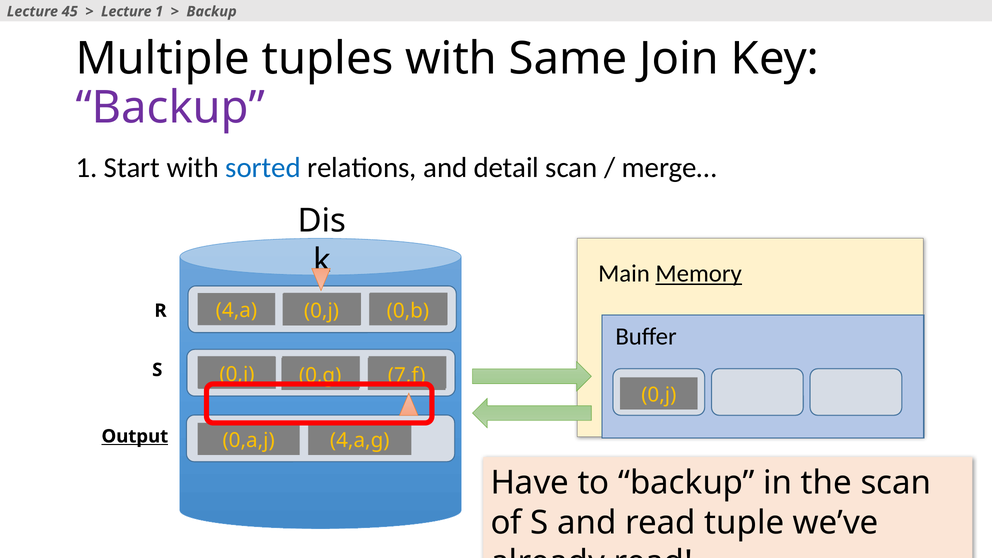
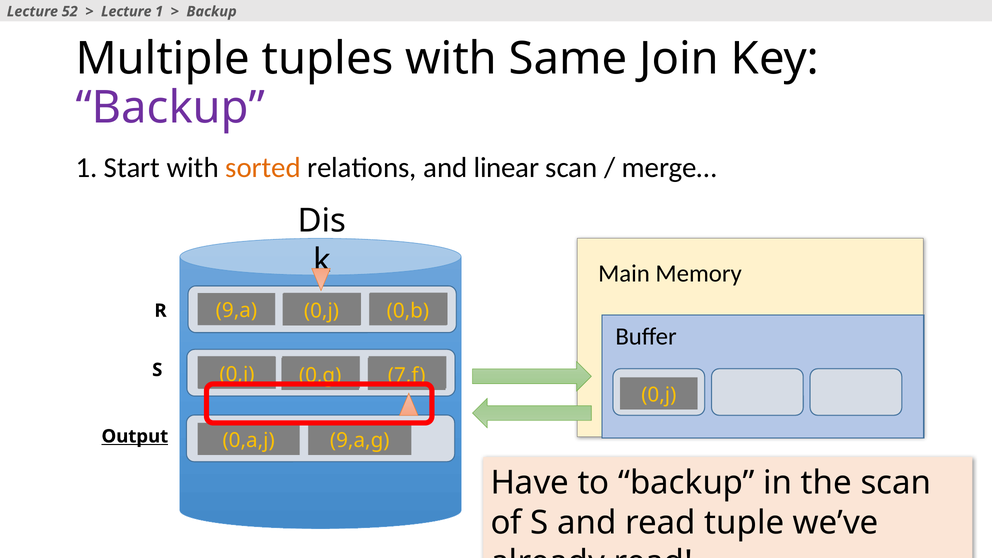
45: 45 -> 52
sorted colour: blue -> orange
detail: detail -> linear
Memory underline: present -> none
4,a: 4,a -> 9,a
4,a,g: 4,a,g -> 9,a,g
